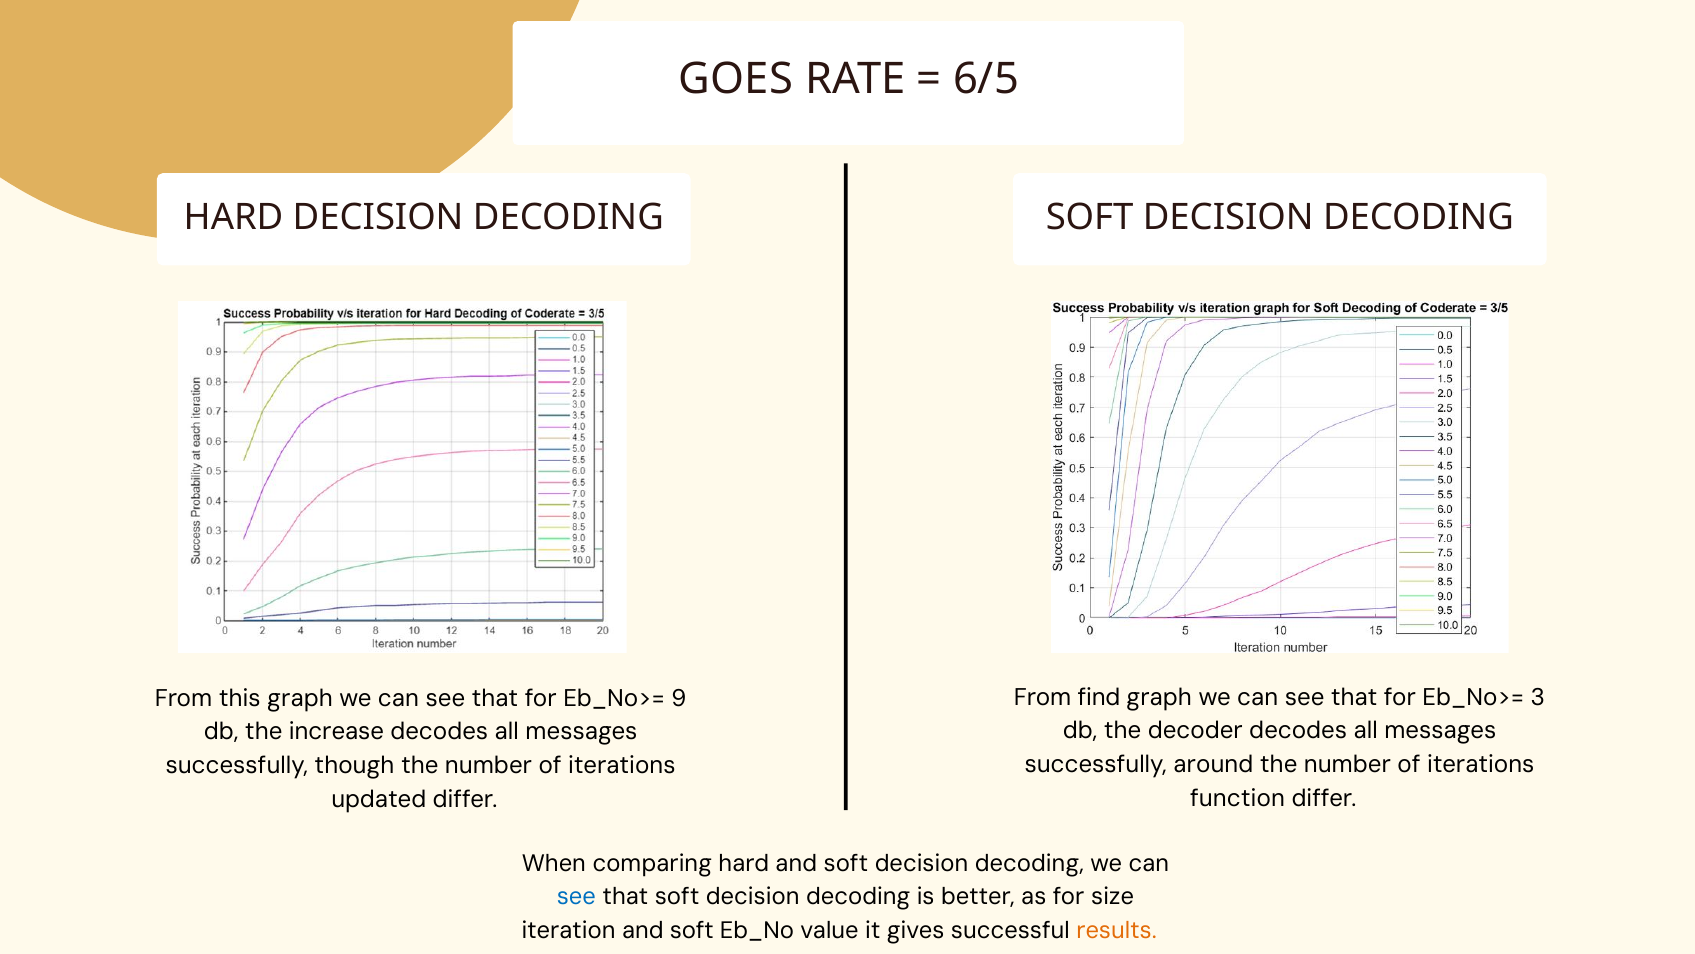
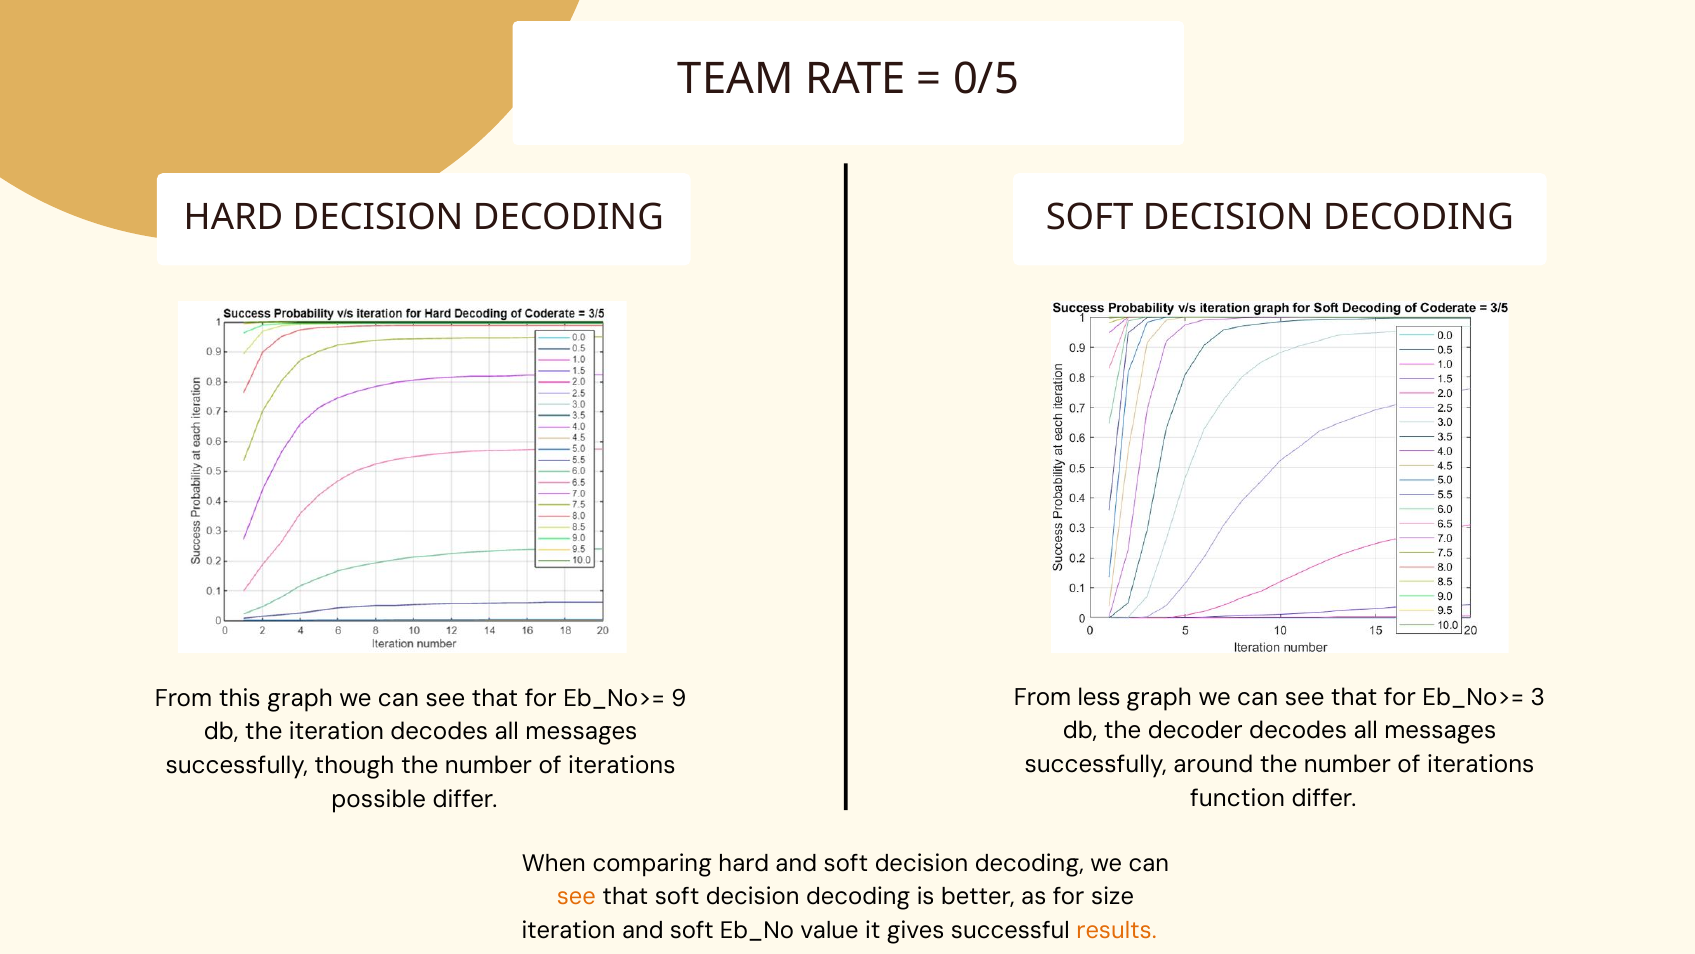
GOES: GOES -> TEAM
6/5: 6/5 -> 0/5
find: find -> less
the increase: increase -> iteration
updated: updated -> possible
see at (576, 896) colour: blue -> orange
